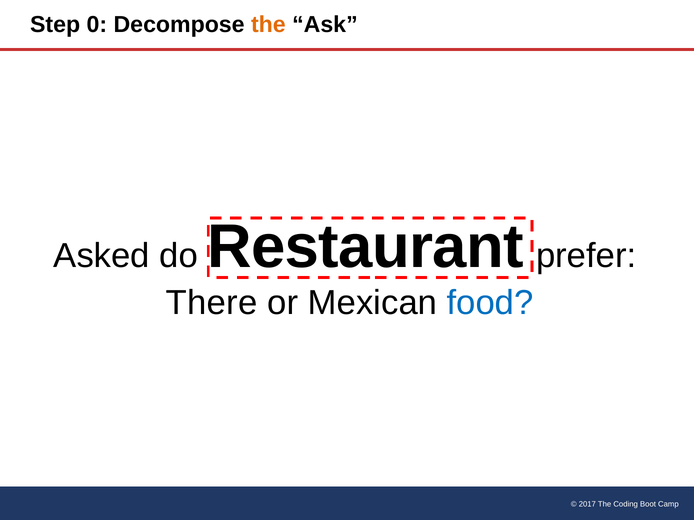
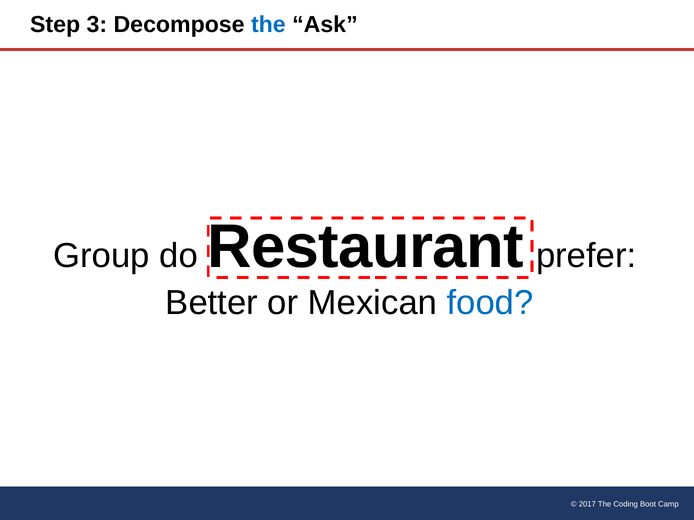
0: 0 -> 3
the at (268, 25) colour: orange -> blue
Asked: Asked -> Group
There: There -> Better
